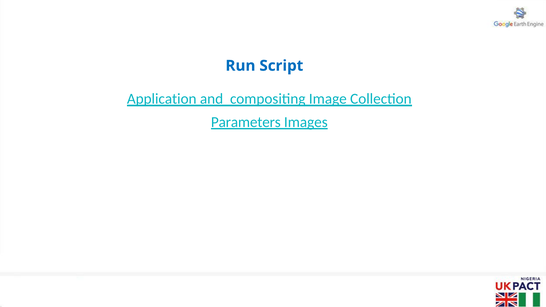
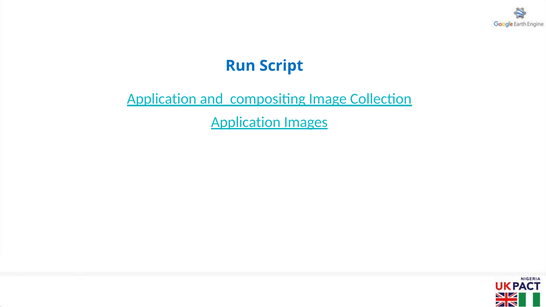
Parameters at (246, 122): Parameters -> Application
